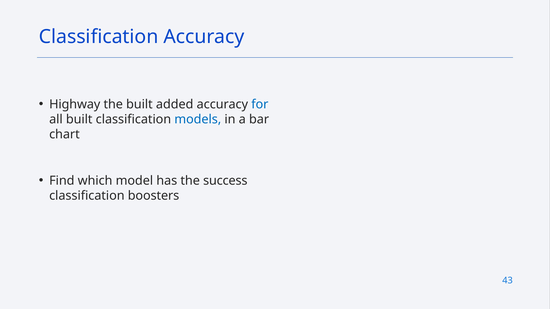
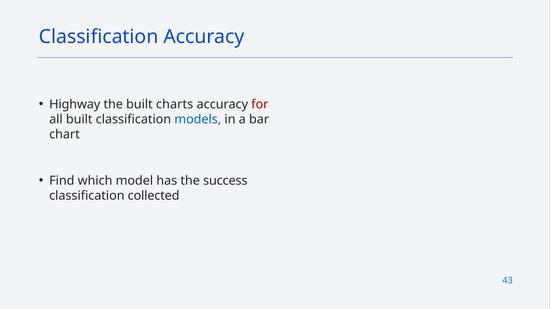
added: added -> charts
for colour: blue -> red
boosters: boosters -> collected
